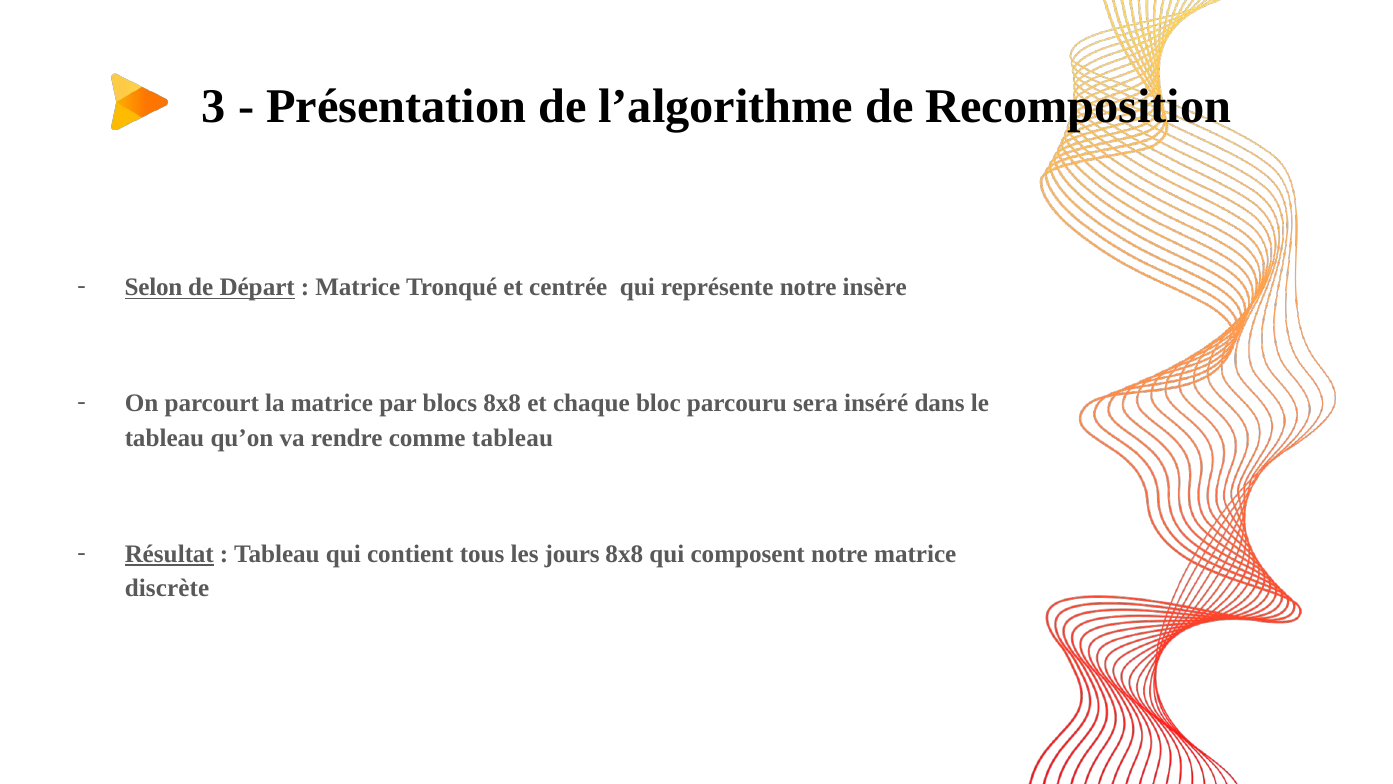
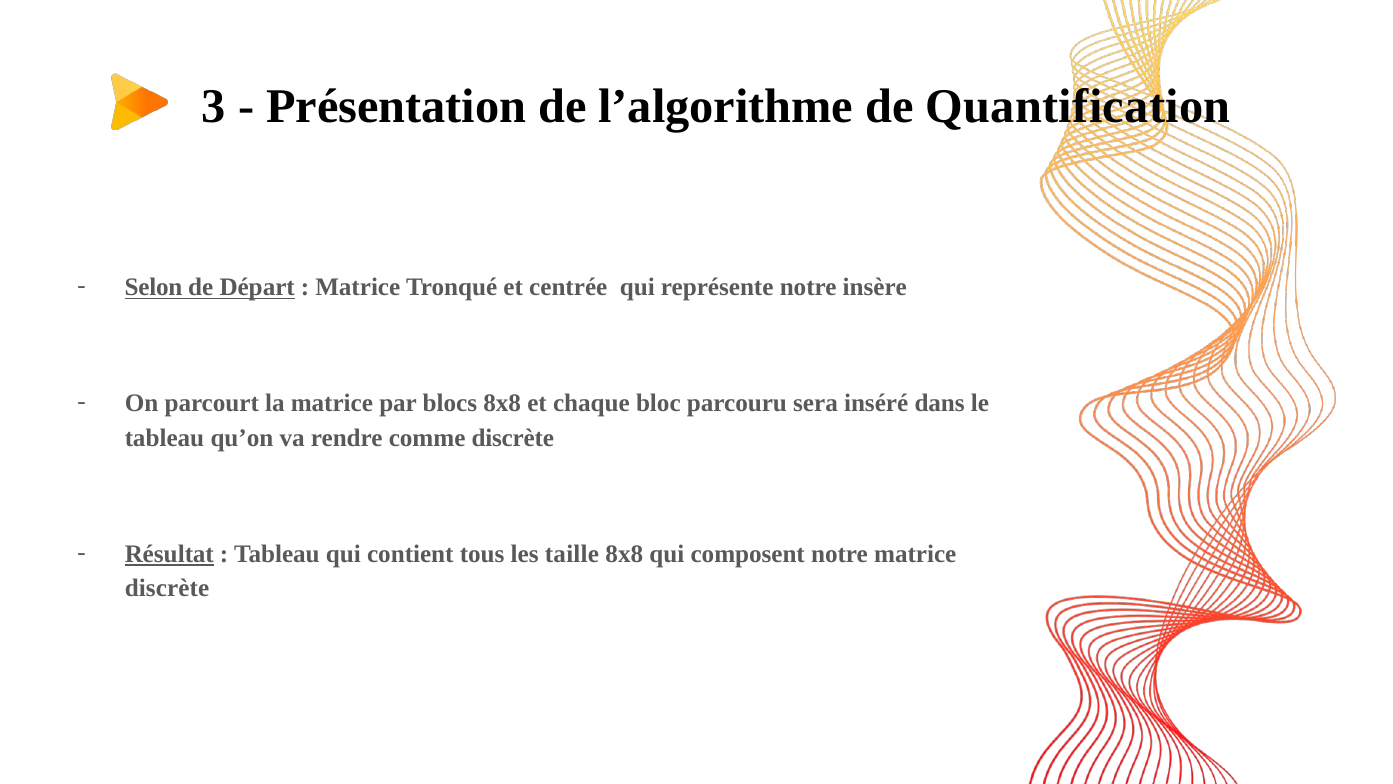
Recomposition: Recomposition -> Quantification
comme tableau: tableau -> discrète
jours: jours -> taille
